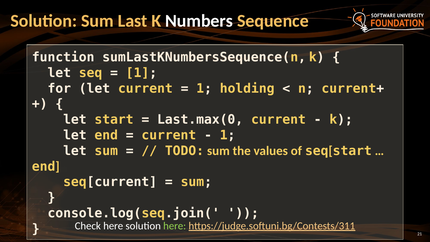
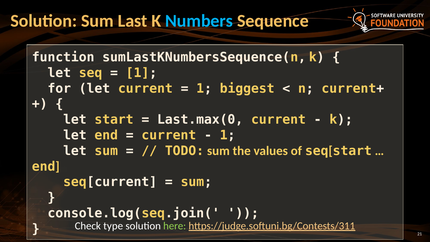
Numbers colour: white -> light blue
holding: holding -> biggest
Check here: here -> type
